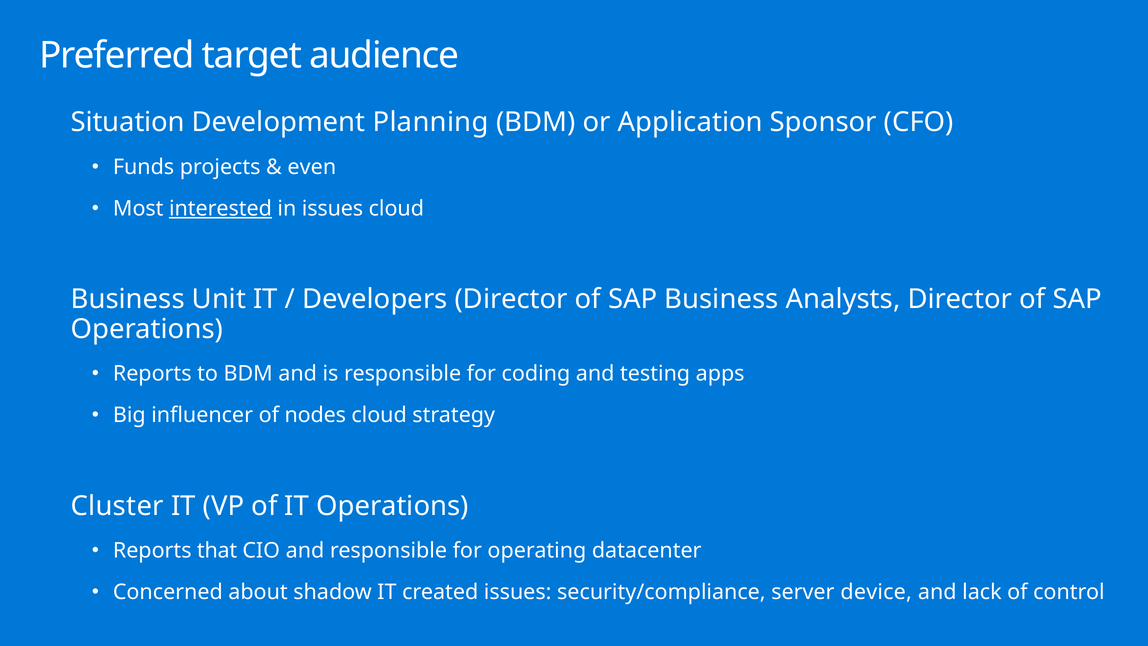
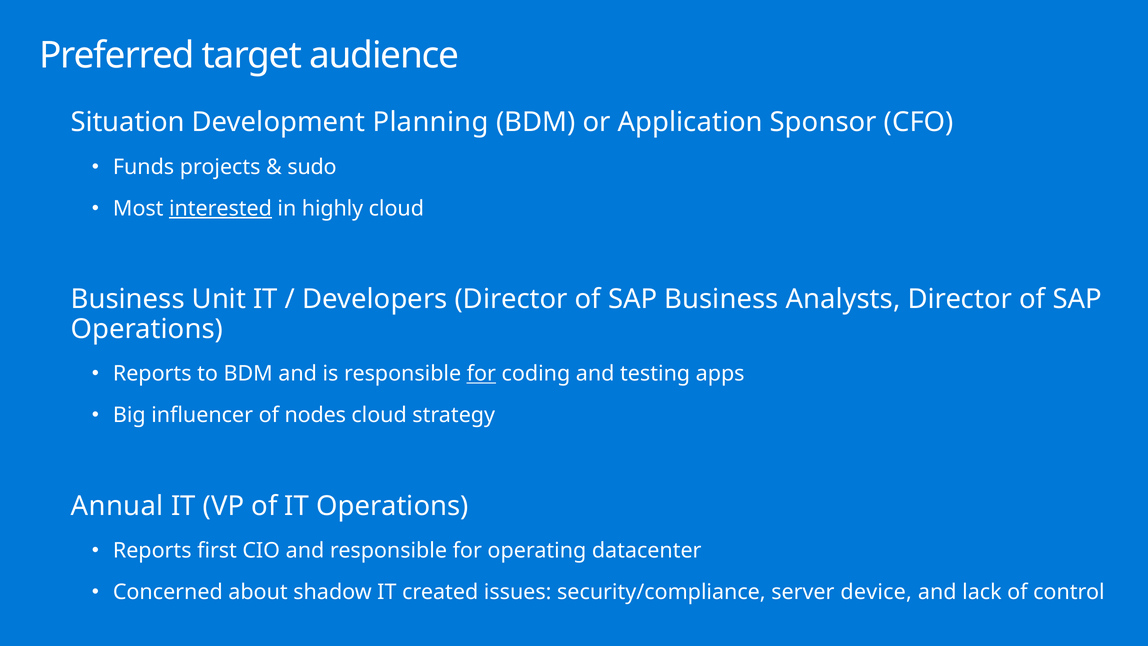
even: even -> sudo
in issues: issues -> highly
for at (481, 374) underline: none -> present
Cluster: Cluster -> Annual
that: that -> first
